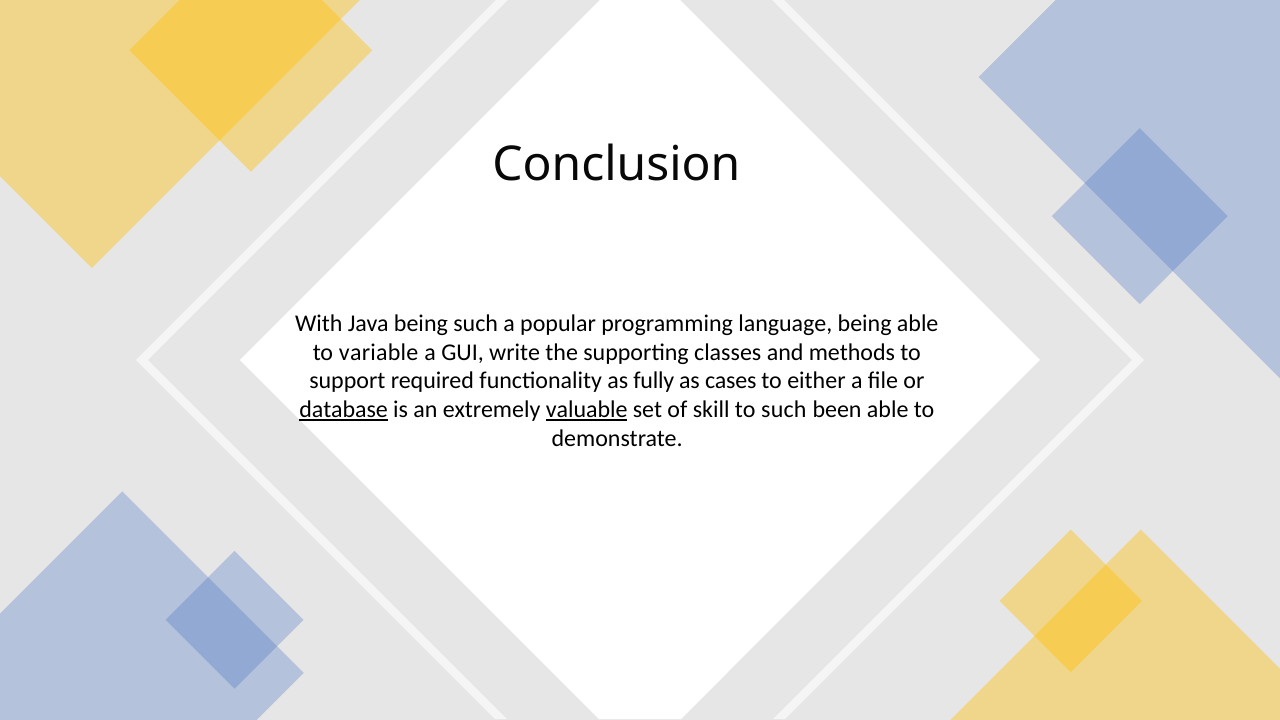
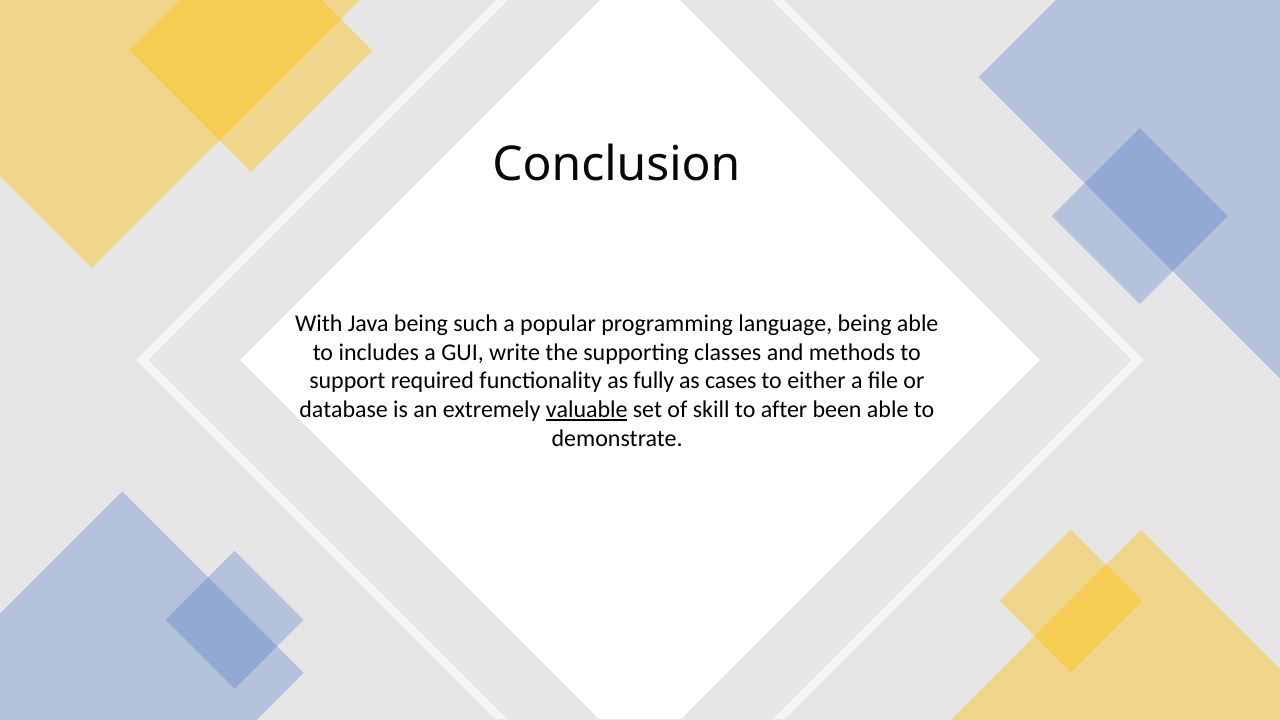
variable: variable -> includes
database underline: present -> none
to such: such -> after
